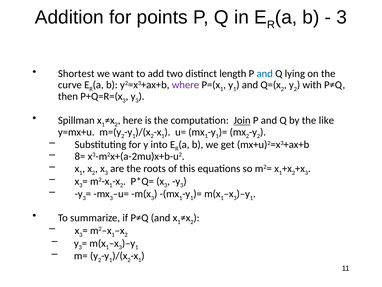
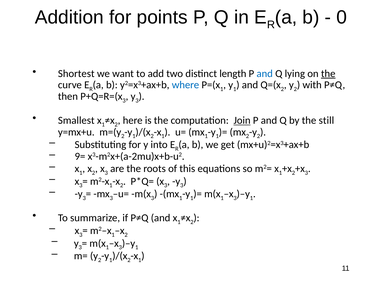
3 at (342, 17): 3 -> 0
the at (328, 73) underline: none -> present
where colour: purple -> blue
Spillman: Spillman -> Smallest
like: like -> still
8=: 8= -> 9=
